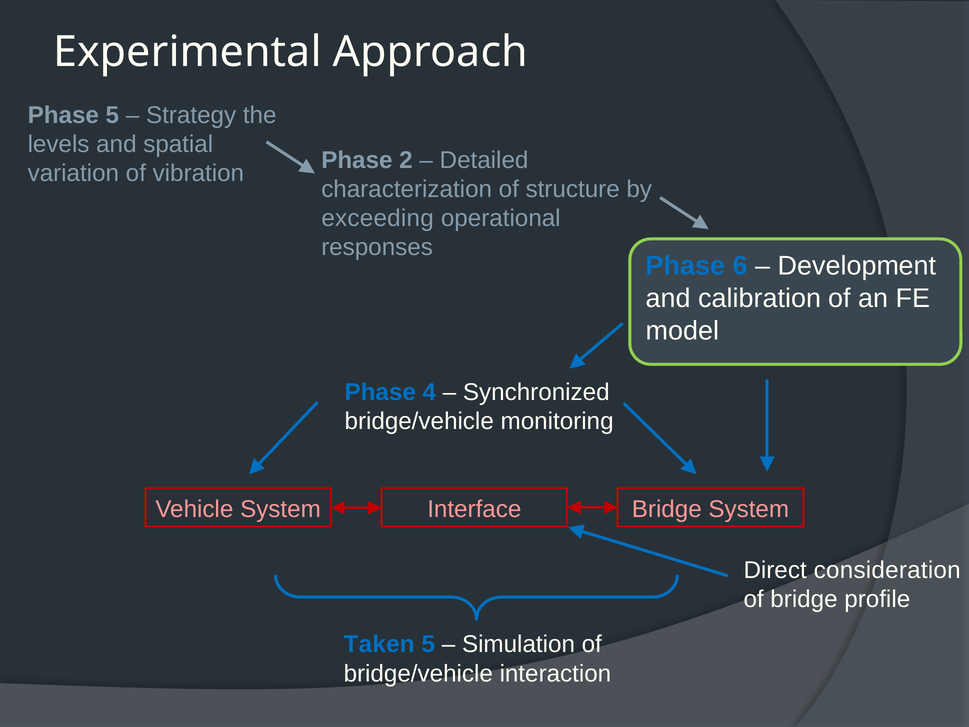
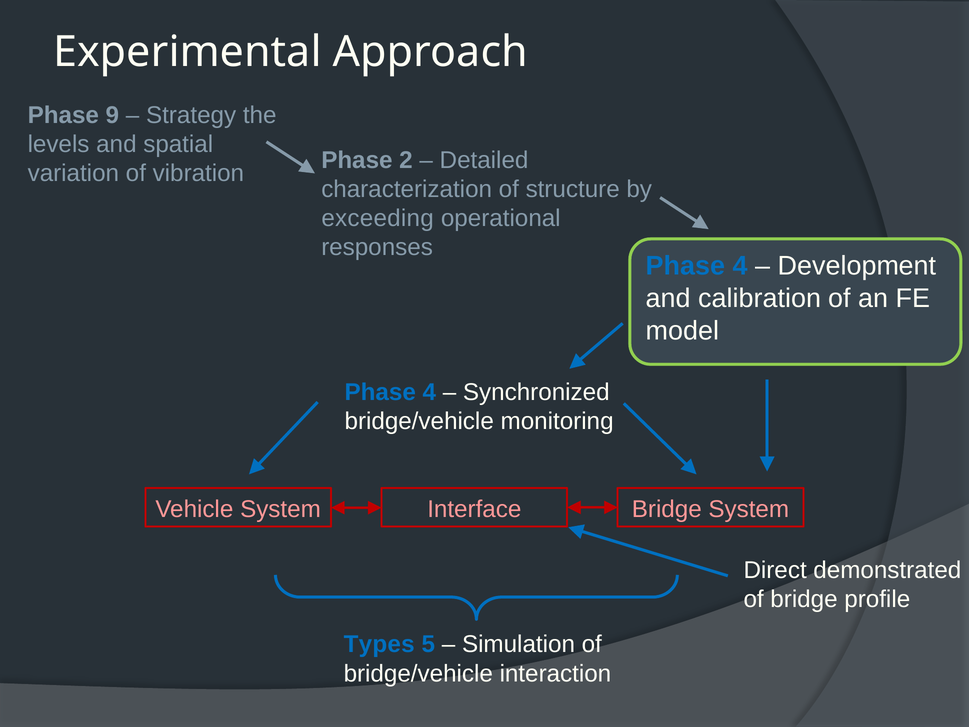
Phase 5: 5 -> 9
6 at (740, 266): 6 -> 4
consideration: consideration -> demonstrated
Taken: Taken -> Types
